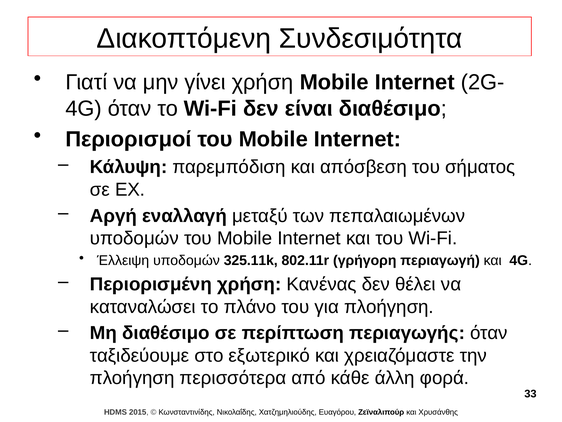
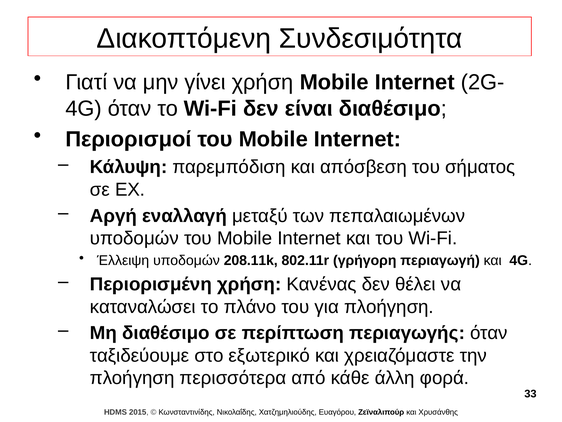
325.11k: 325.11k -> 208.11k
